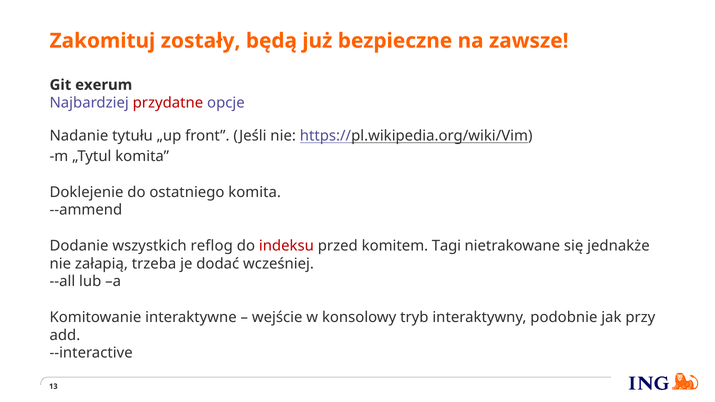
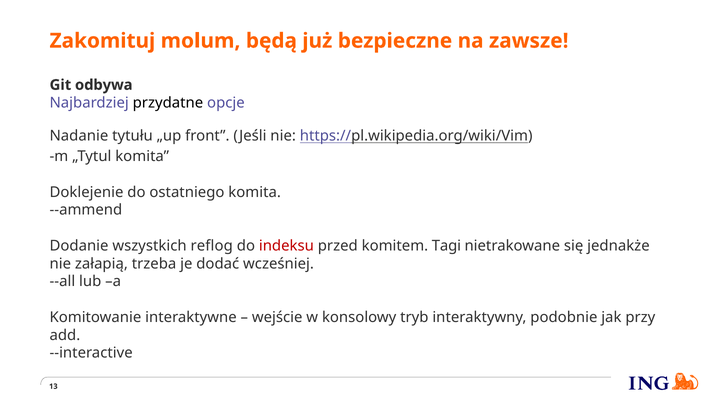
zostały: zostały -> molum
exerum: exerum -> odbywa
przydatne colour: red -> black
